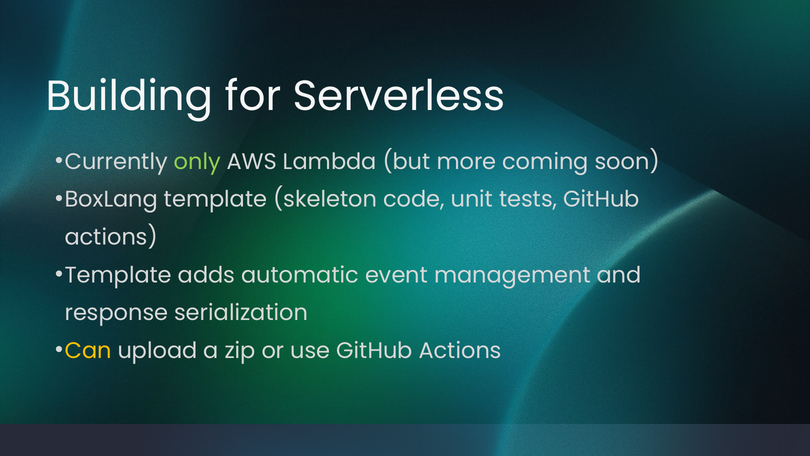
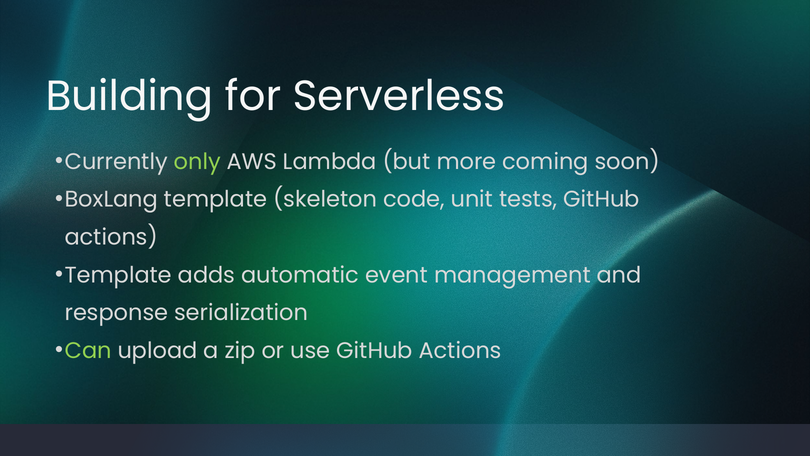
Can colour: yellow -> light green
